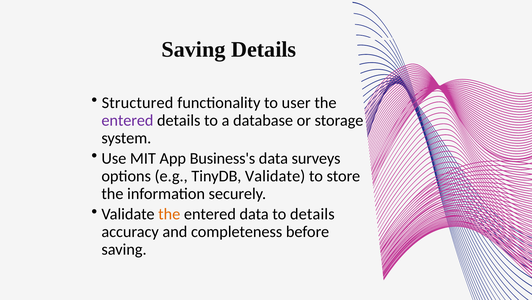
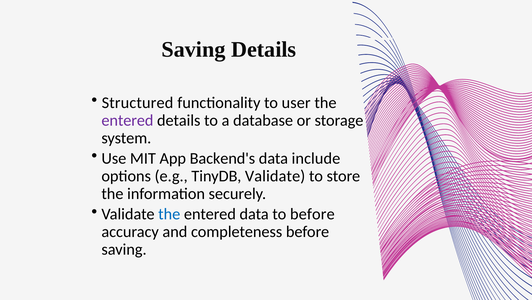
Business's: Business's -> Backend's
surveys: surveys -> include
the at (169, 214) colour: orange -> blue
to details: details -> before
